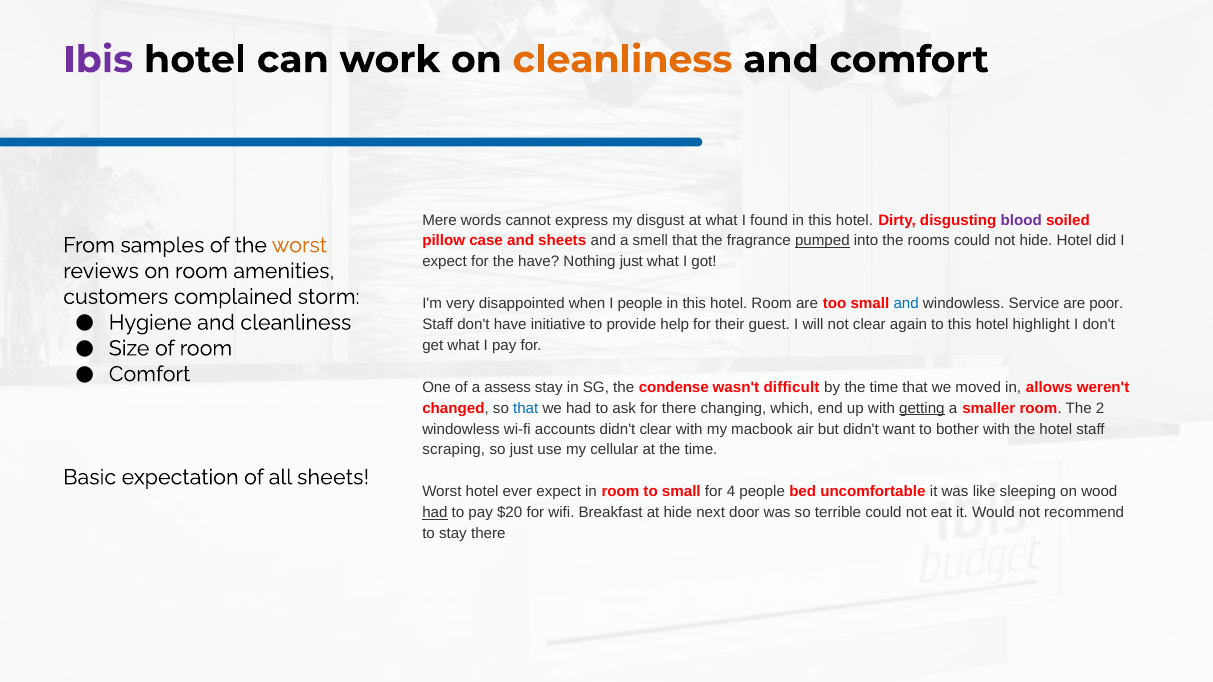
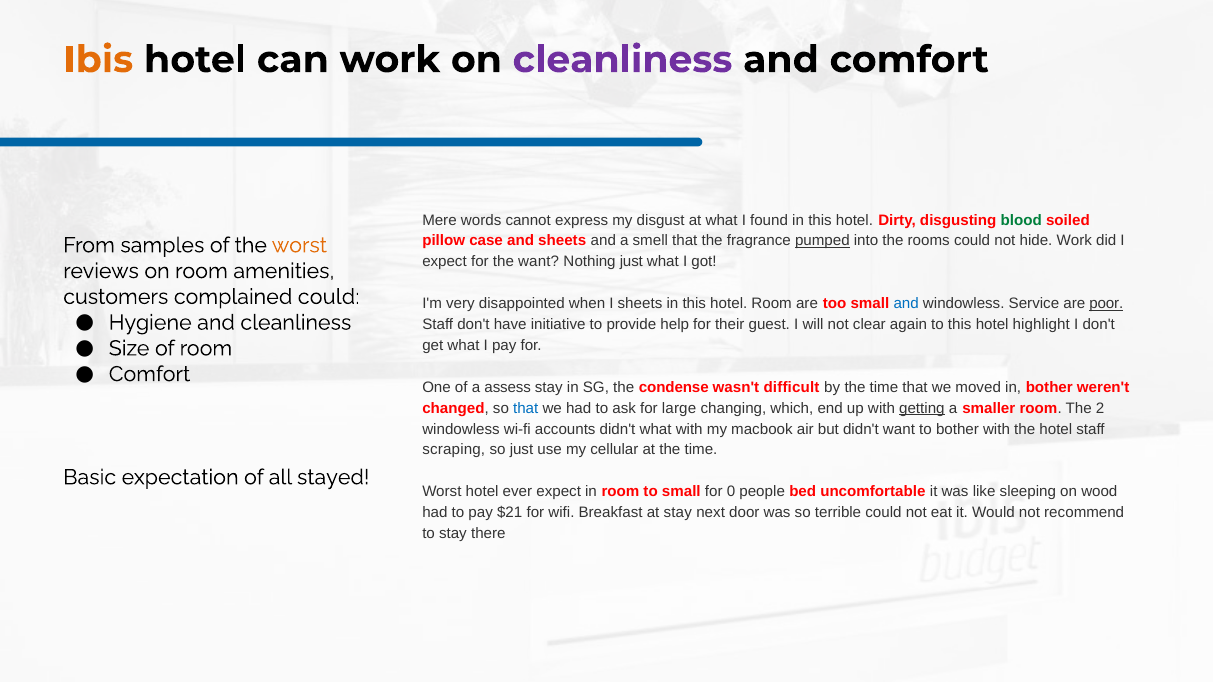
Ibis colour: purple -> orange
cleanliness at (623, 60) colour: orange -> purple
blood colour: purple -> green
hide Hotel: Hotel -> Work
the have: have -> want
complained storm: storm -> could
I people: people -> sheets
poor underline: none -> present
in allows: allows -> bother
for there: there -> large
didn't clear: clear -> what
all sheets: sheets -> stayed
4: 4 -> 0
had at (435, 513) underline: present -> none
$20: $20 -> $21
at hide: hide -> stay
